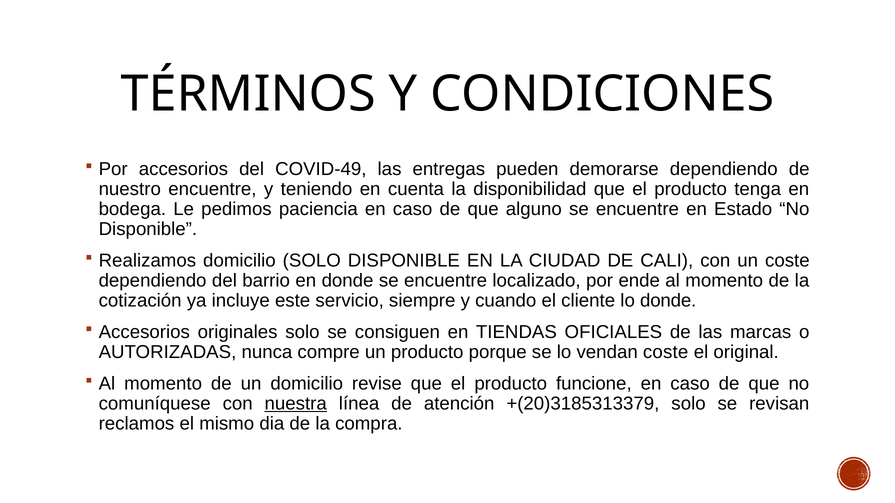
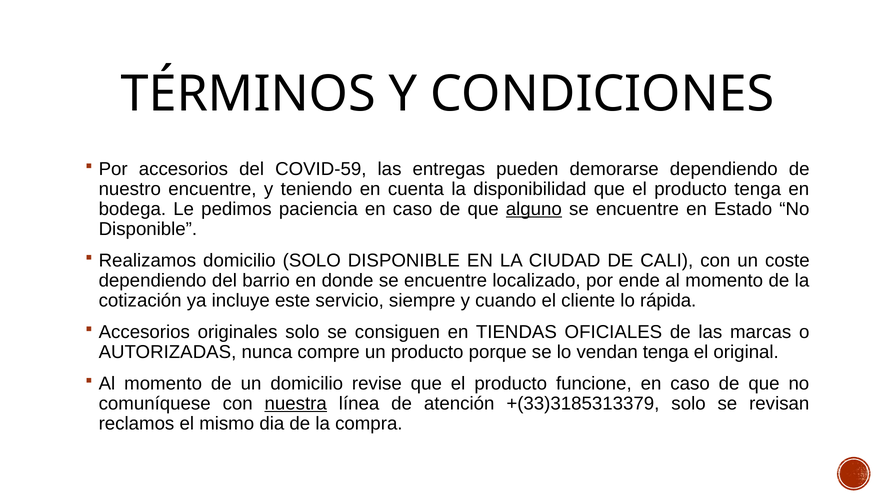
COVID-49: COVID-49 -> COVID-59
alguno underline: none -> present
lo donde: donde -> rápida
vendan coste: coste -> tenga
+(20)3185313379: +(20)3185313379 -> +(33)3185313379
